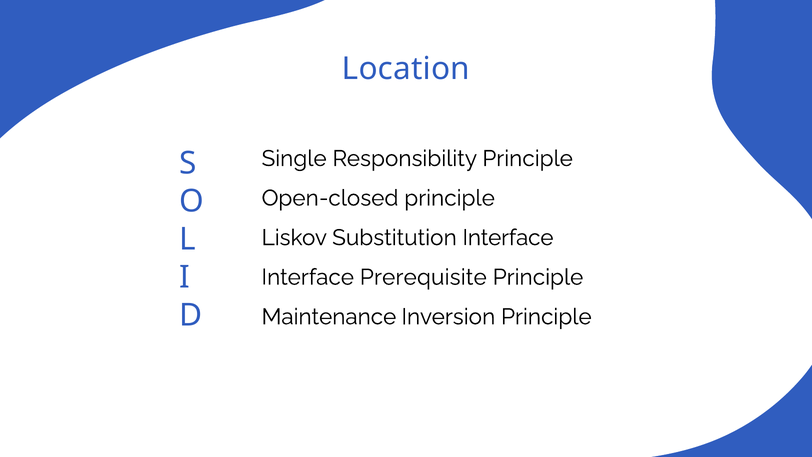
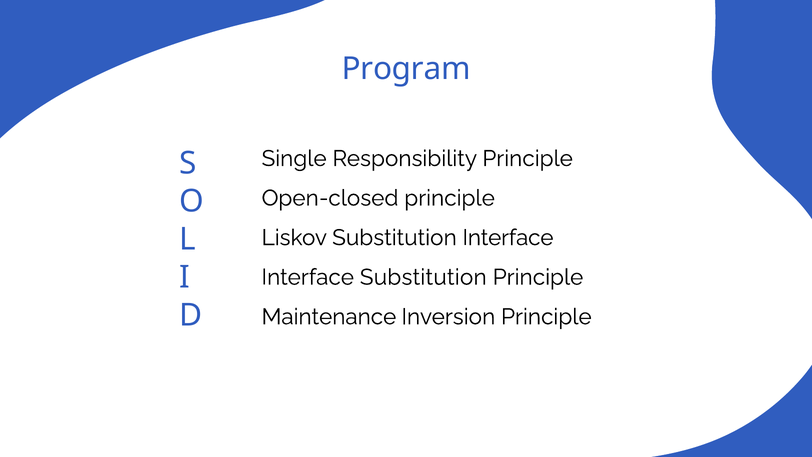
Location: Location -> Program
Interface Prerequisite: Prerequisite -> Substitution
